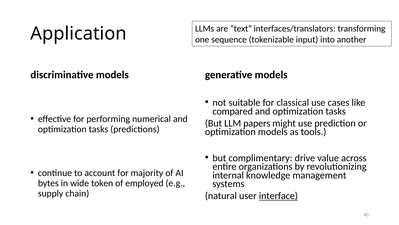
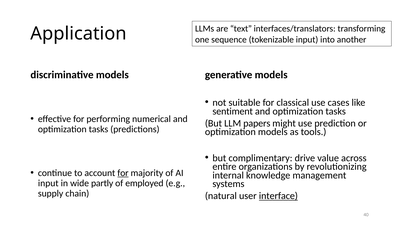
compared: compared -> sentiment
for at (123, 172) underline: none -> present
bytes at (48, 183): bytes -> input
token: token -> partly
